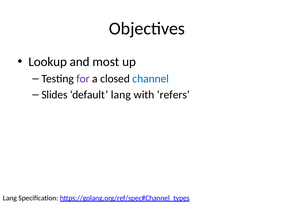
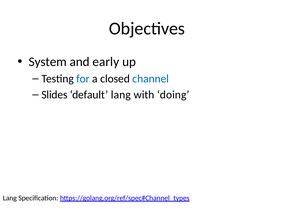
Lookup: Lookup -> System
most: most -> early
for colour: purple -> blue
refers: refers -> doing
